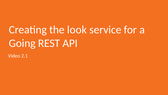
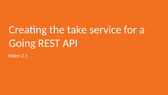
look: look -> take
